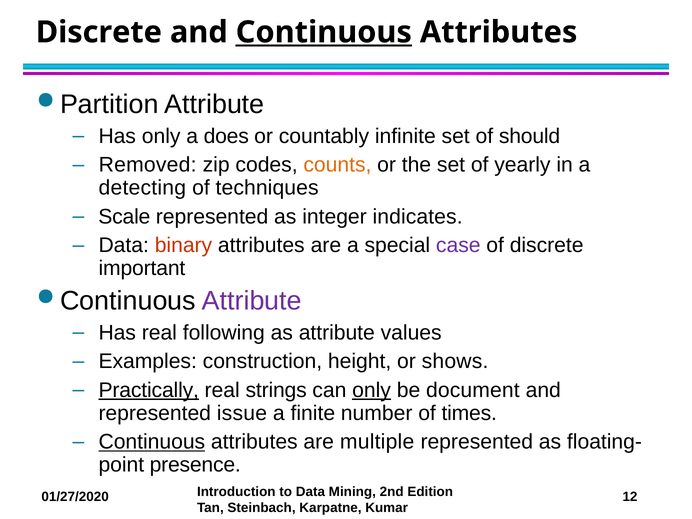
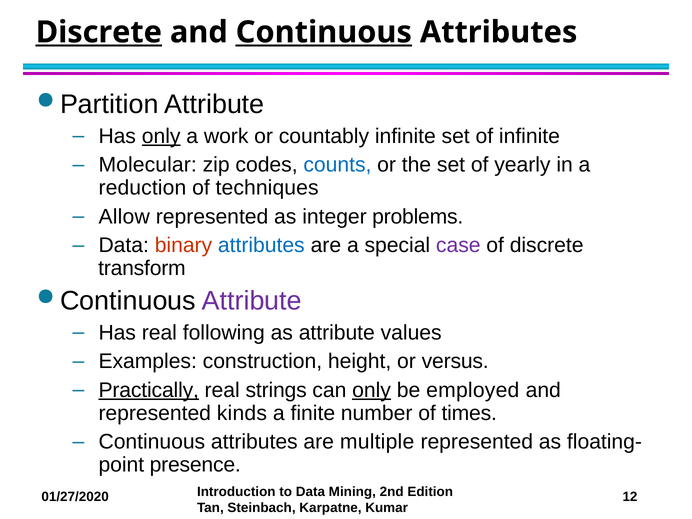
Discrete at (99, 32) underline: none -> present
only at (161, 136) underline: none -> present
does: does -> work
of should: should -> infinite
Removed: Removed -> Molecular
counts colour: orange -> blue
detecting: detecting -> reduction
Scale: Scale -> Allow
indicates: indicates -> problems
attributes at (261, 245) colour: black -> blue
important: important -> transform
shows: shows -> versus
document: document -> employed
issue: issue -> kinds
Continuous at (152, 442) underline: present -> none
